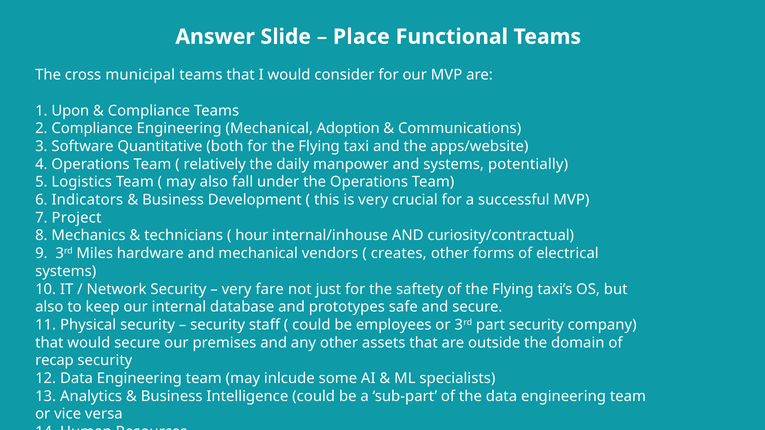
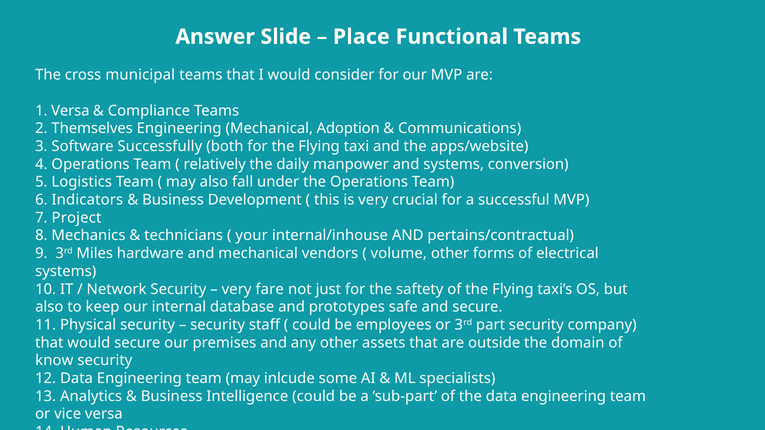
1 Upon: Upon -> Versa
2 Compliance: Compliance -> Themselves
Quantitative: Quantitative -> Successfully
potentially: potentially -> conversion
hour: hour -> your
curiosity/contractual: curiosity/contractual -> pertains/contractual
creates: creates -> volume
recap: recap -> know
